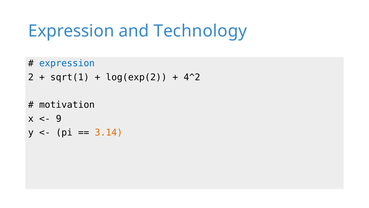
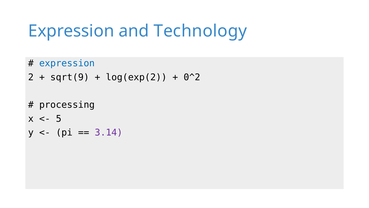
sqrt(1: sqrt(1 -> sqrt(9
4^2: 4^2 -> 0^2
motivation: motivation -> processing
9: 9 -> 5
3.14 colour: orange -> purple
